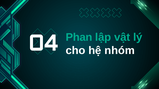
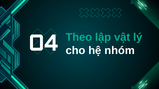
Phan: Phan -> Theo
